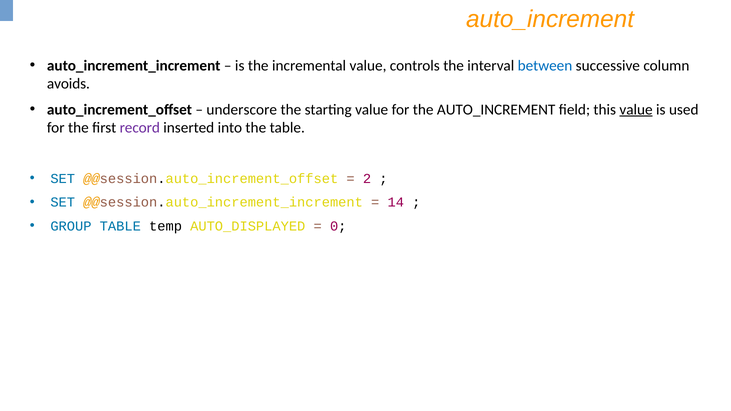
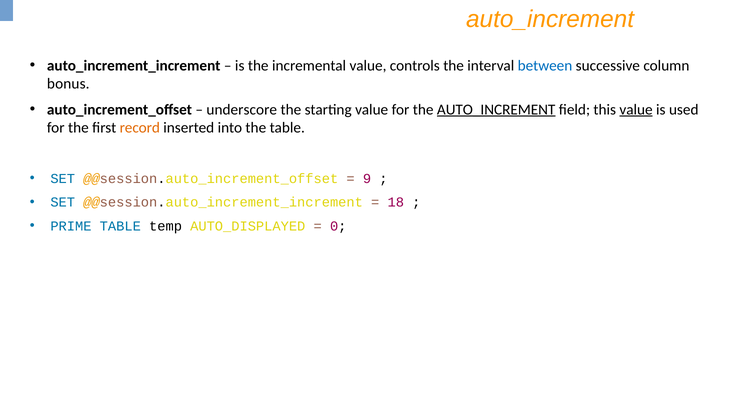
avoids: avoids -> bonus
AUTO_INCREMENT at (496, 110) underline: none -> present
record colour: purple -> orange
2: 2 -> 9
14: 14 -> 18
GROUP: GROUP -> PRIME
